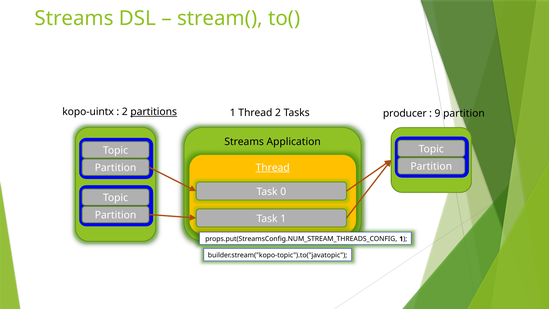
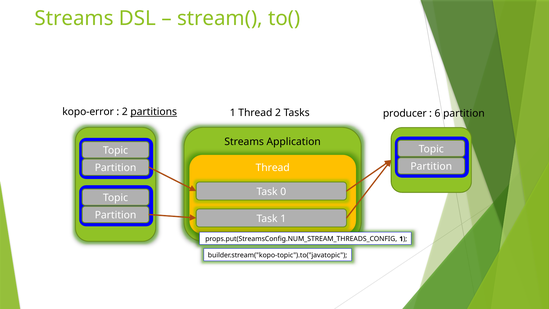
kopo-uintx: kopo-uintx -> kopo-error
9: 9 -> 6
Thread at (273, 168) underline: present -> none
